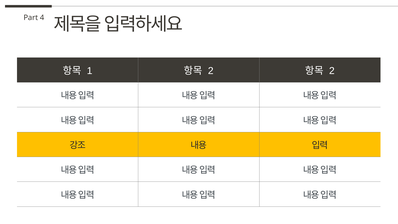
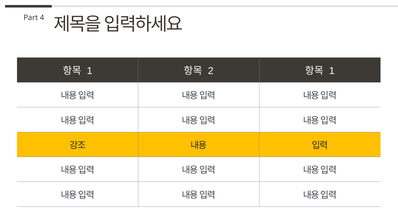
2 at (332, 71): 2 -> 1
